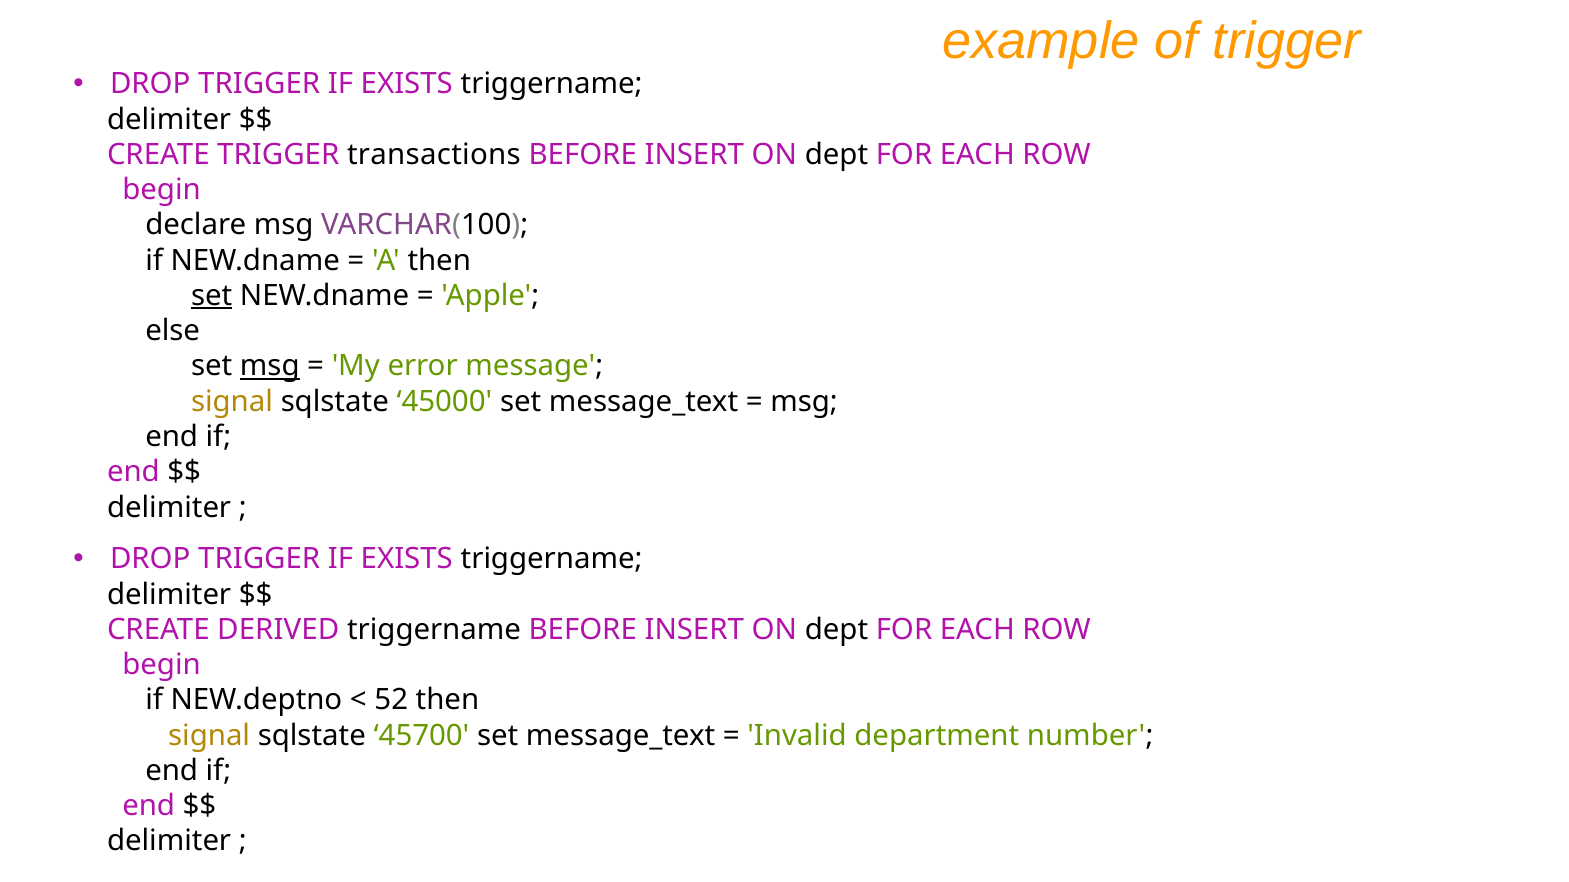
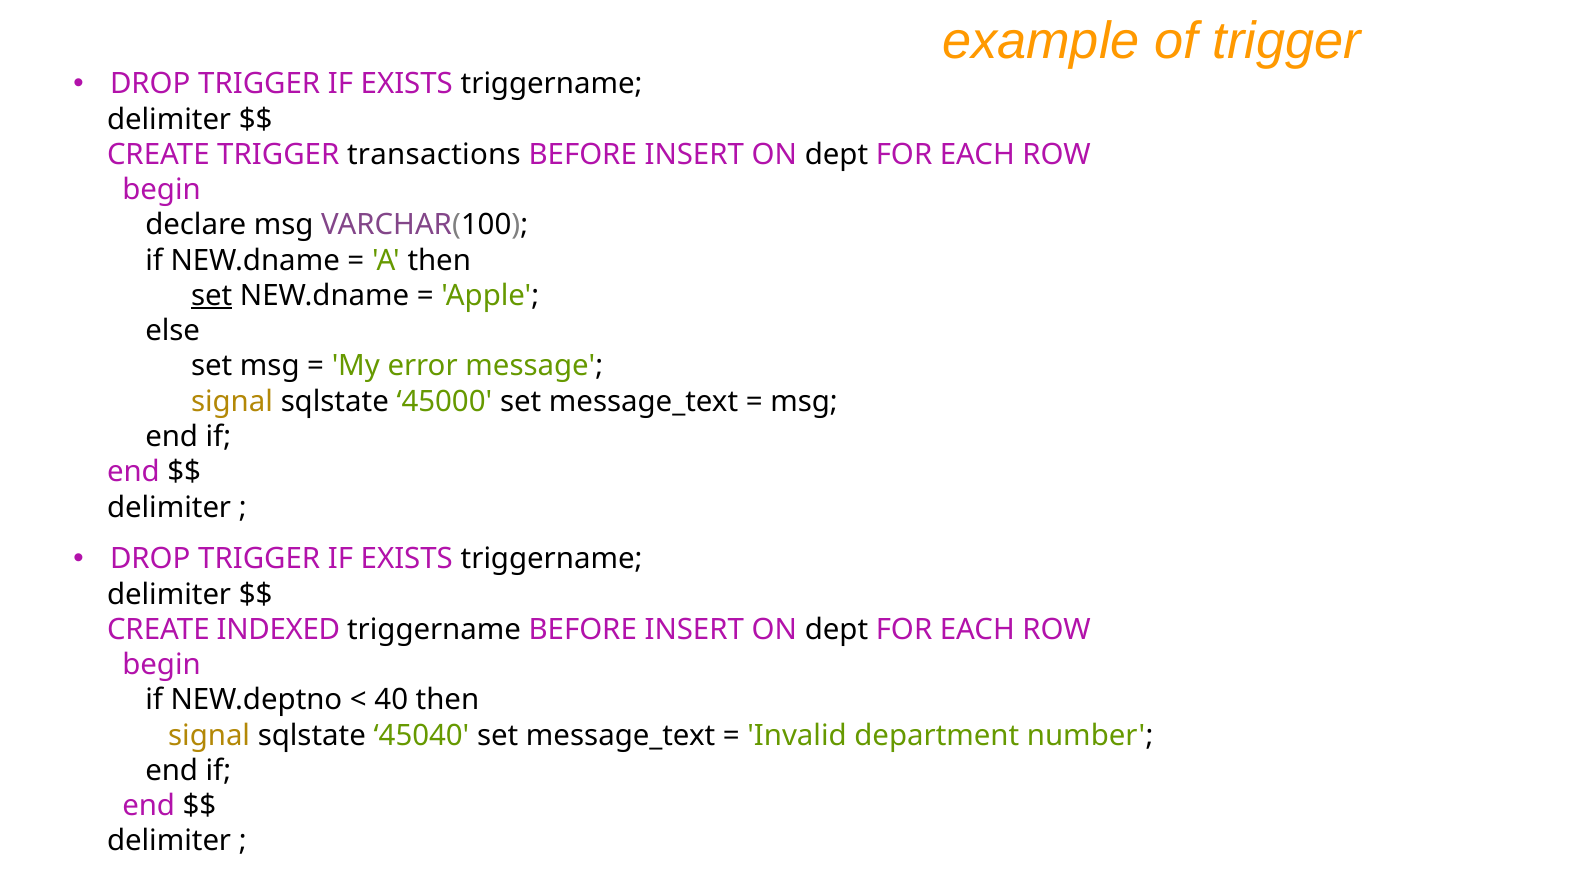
msg at (270, 367) underline: present -> none
DERIVED: DERIVED -> INDEXED
52: 52 -> 40
45700: 45700 -> 45040
